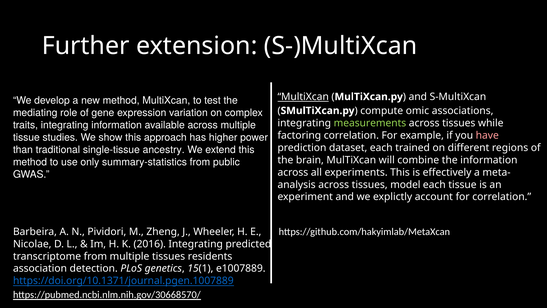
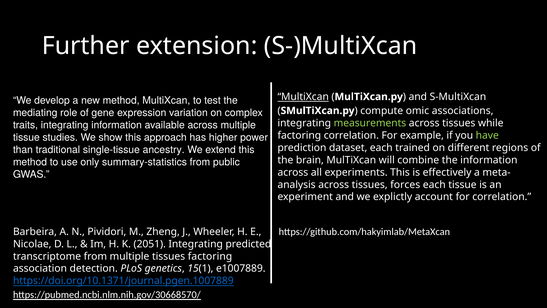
have colour: pink -> light green
model: model -> forces
2016: 2016 -> 2051
tissues residents: residents -> factoring
